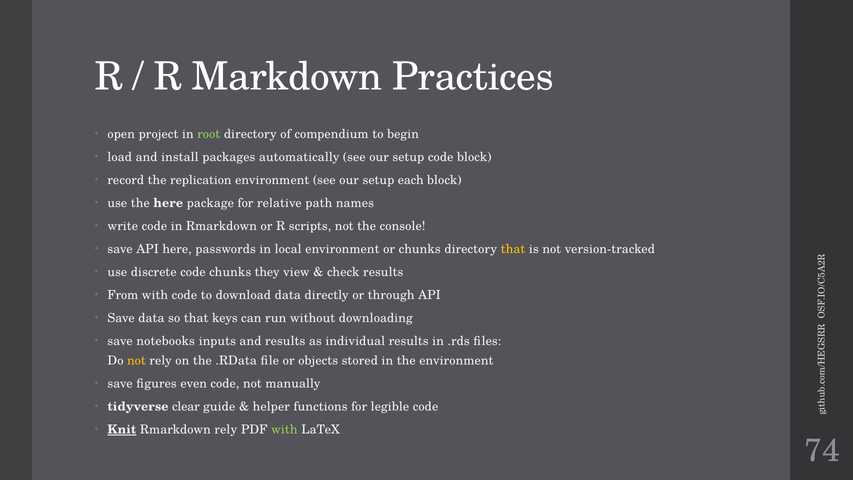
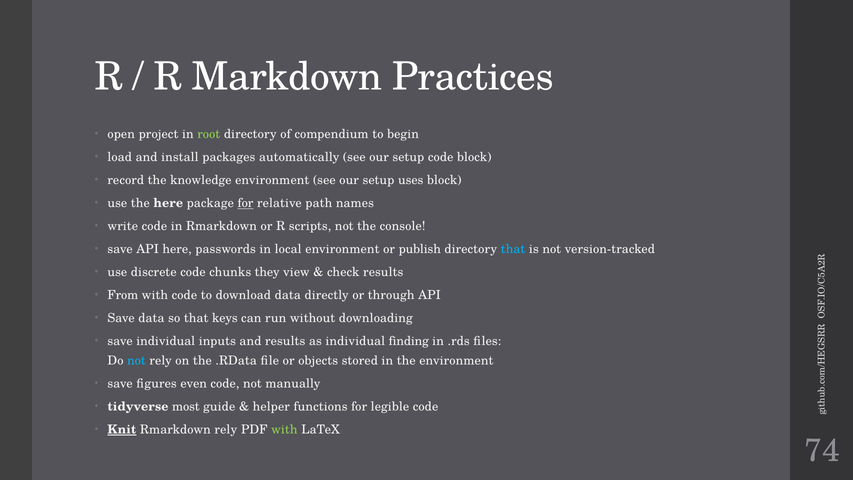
replication: replication -> knowledge
each: each -> uses
for at (245, 203) underline: none -> present
or chunks: chunks -> publish
that at (513, 249) colour: yellow -> light blue
save notebooks: notebooks -> individual
individual results: results -> finding
not at (136, 360) colour: yellow -> light blue
clear: clear -> most
